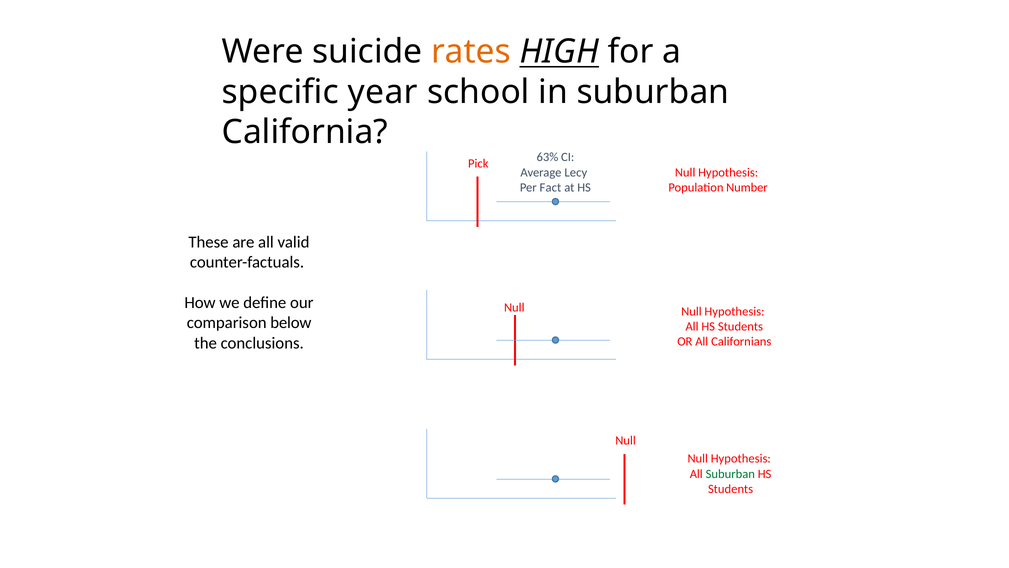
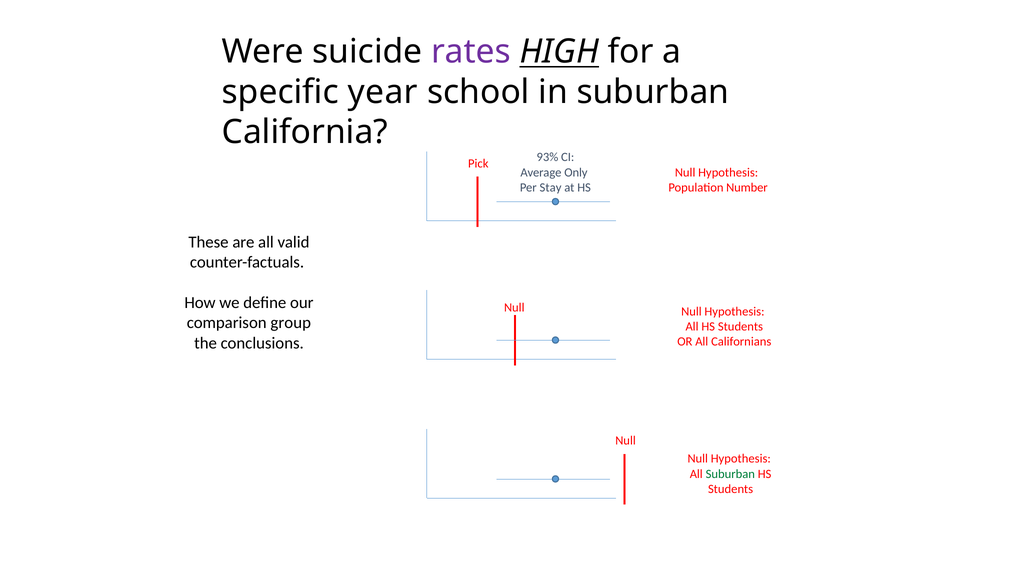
rates colour: orange -> purple
63%: 63% -> 93%
Lecy: Lecy -> Only
Fact: Fact -> Stay
below: below -> group
